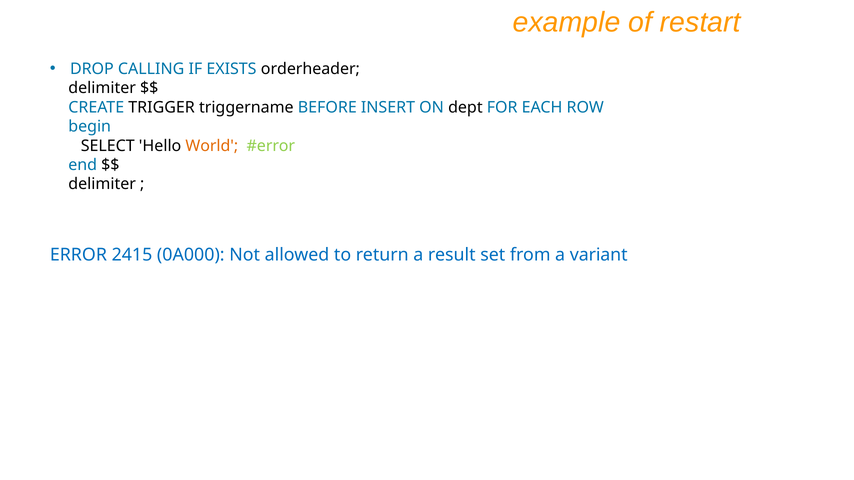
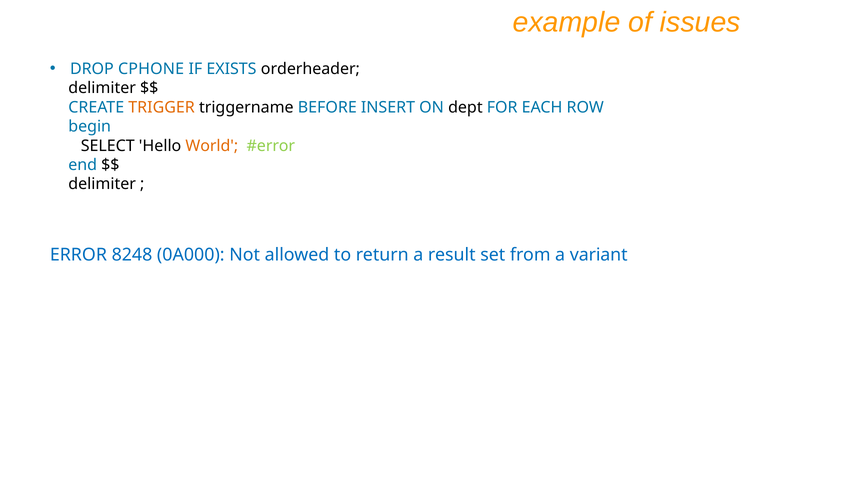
restart: restart -> issues
CALLING: CALLING -> CPHONE
TRIGGER colour: black -> orange
2415: 2415 -> 8248
